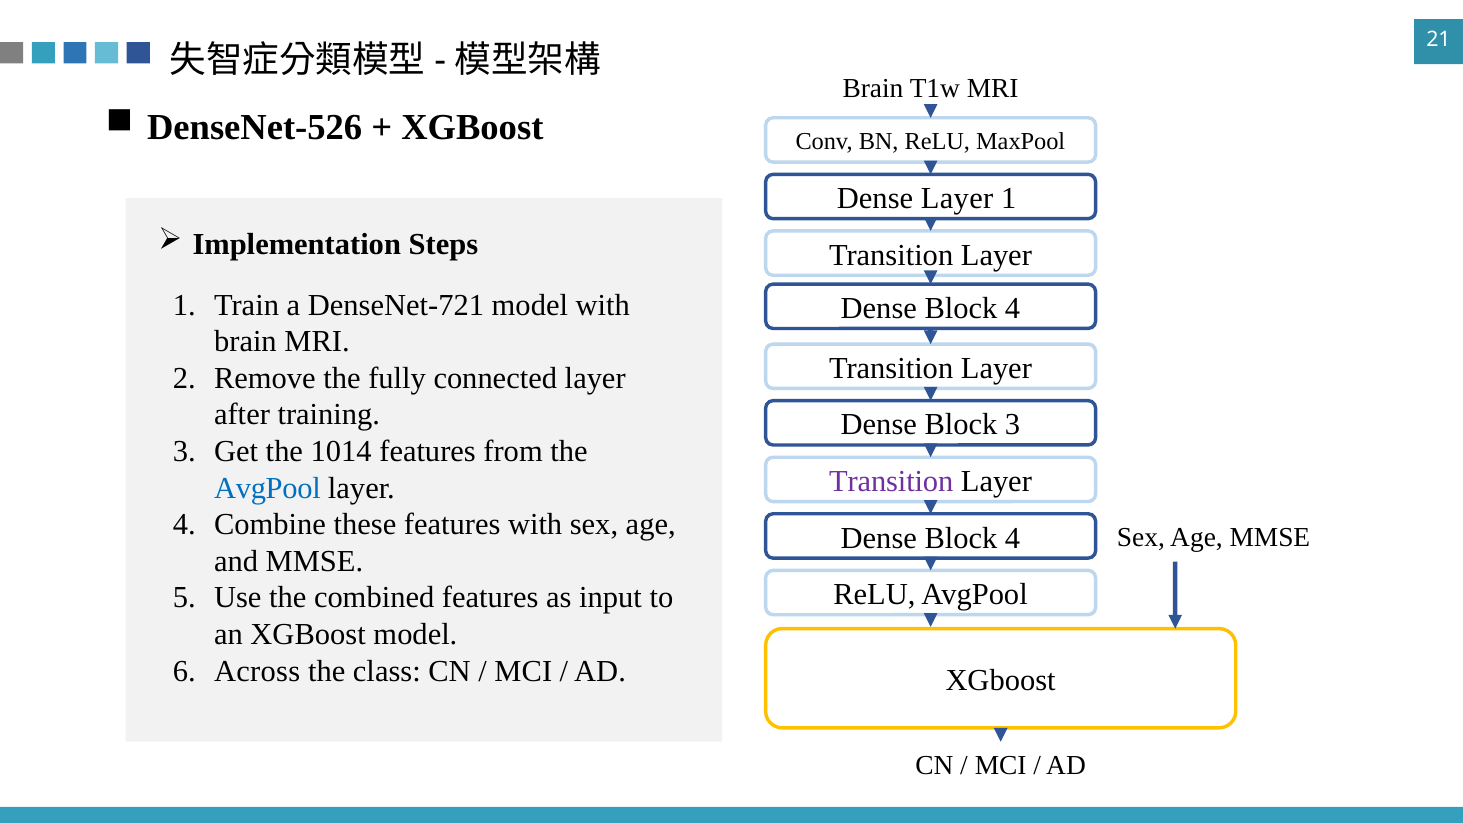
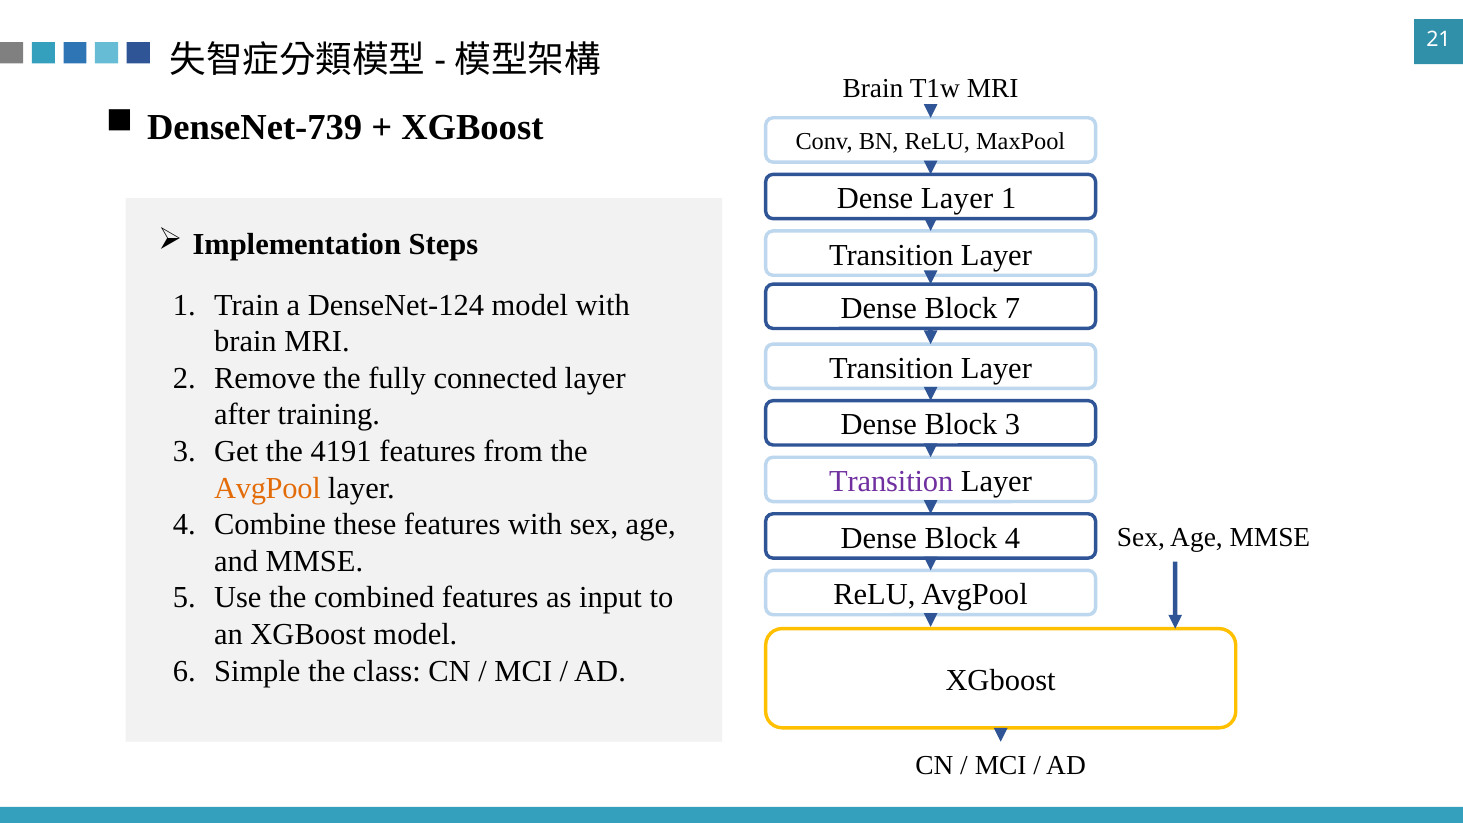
DenseNet-526: DenseNet-526 -> DenseNet-739
DenseNet-721: DenseNet-721 -> DenseNet-124
4 at (1013, 308): 4 -> 7
1014: 1014 -> 4191
AvgPool at (267, 488) colour: blue -> orange
Across: Across -> Simple
